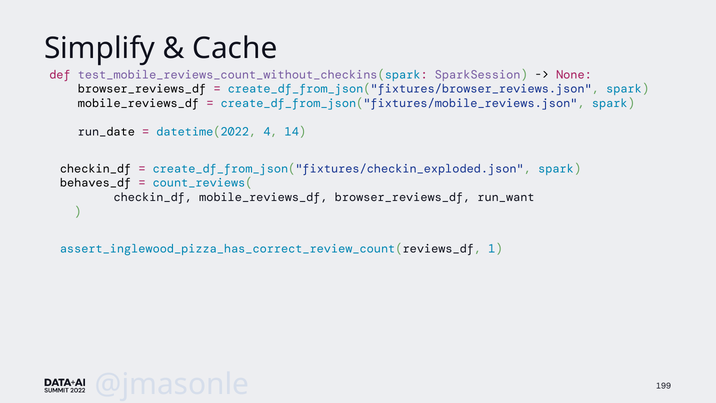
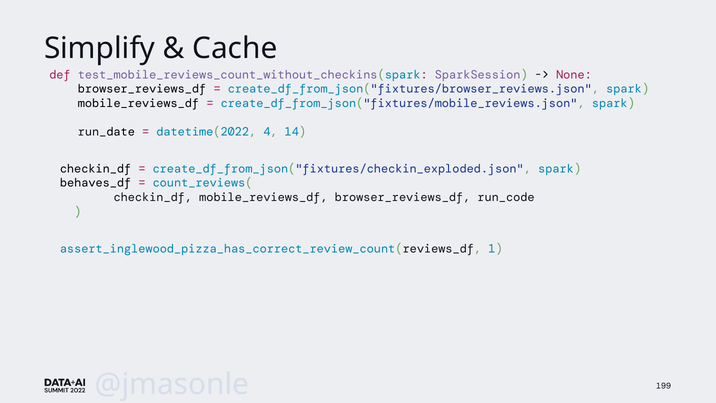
run_want: run_want -> run_code
